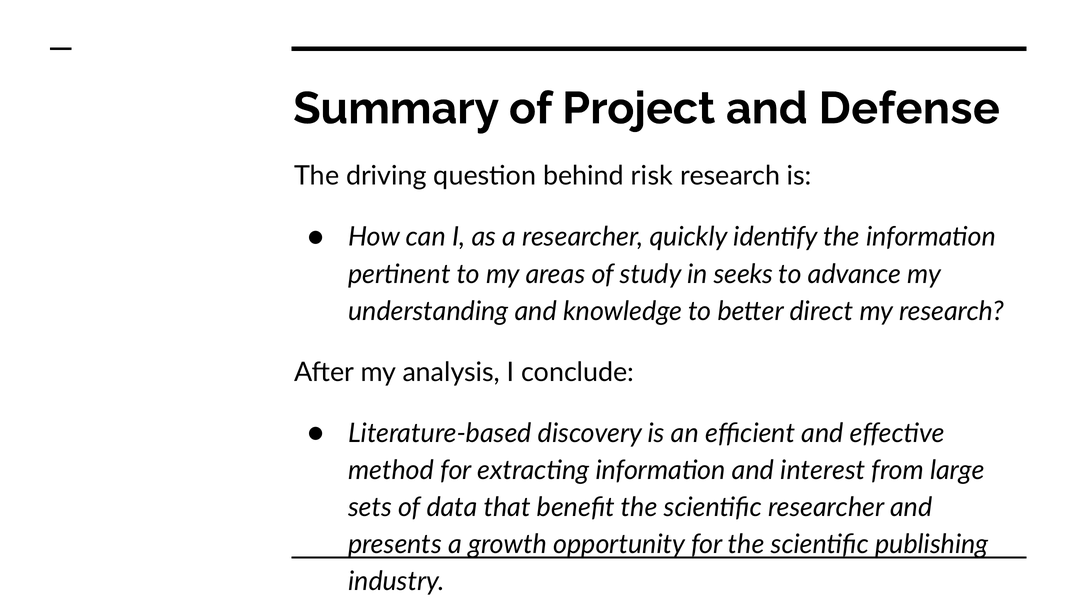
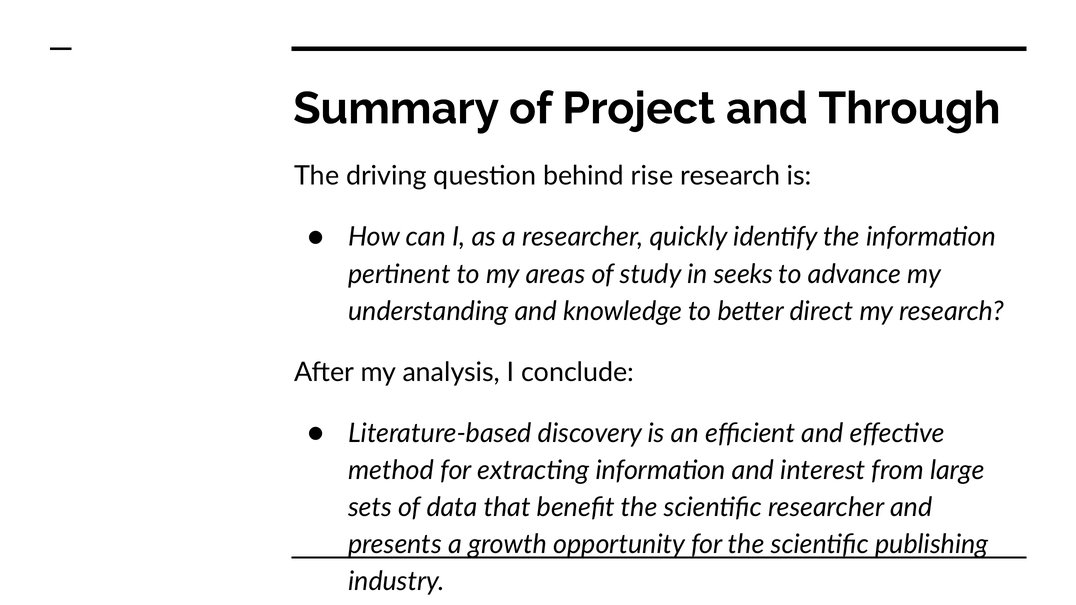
Defense: Defense -> Through
risk: risk -> rise
